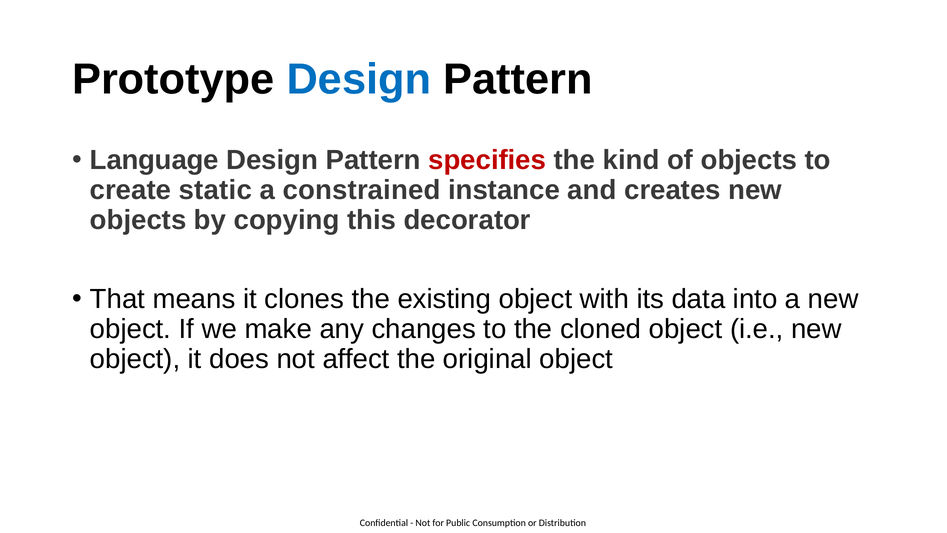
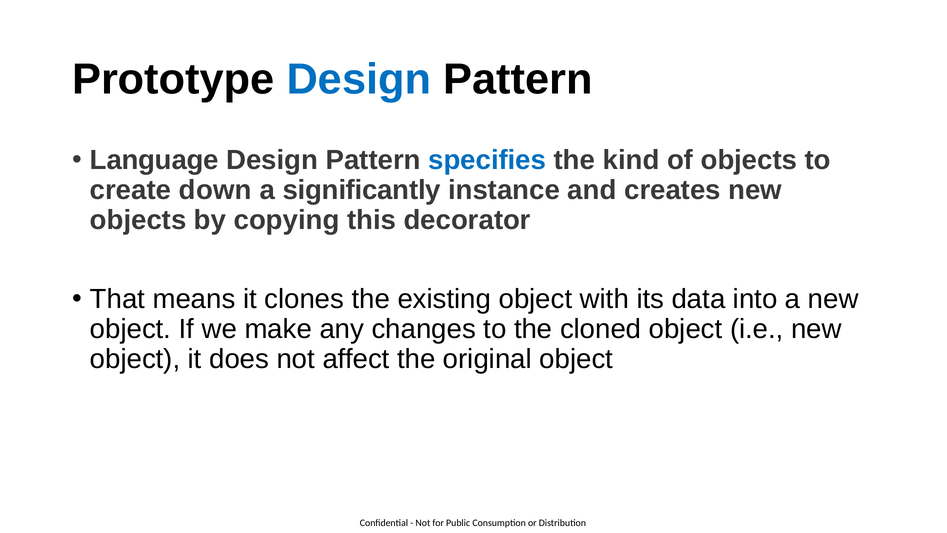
specifies colour: red -> blue
static: static -> down
constrained: constrained -> significantly
